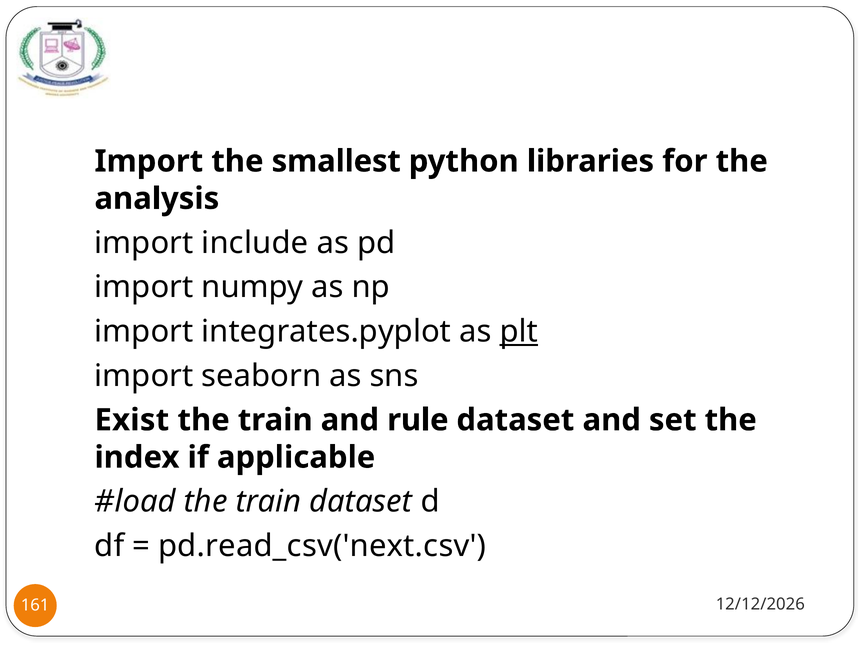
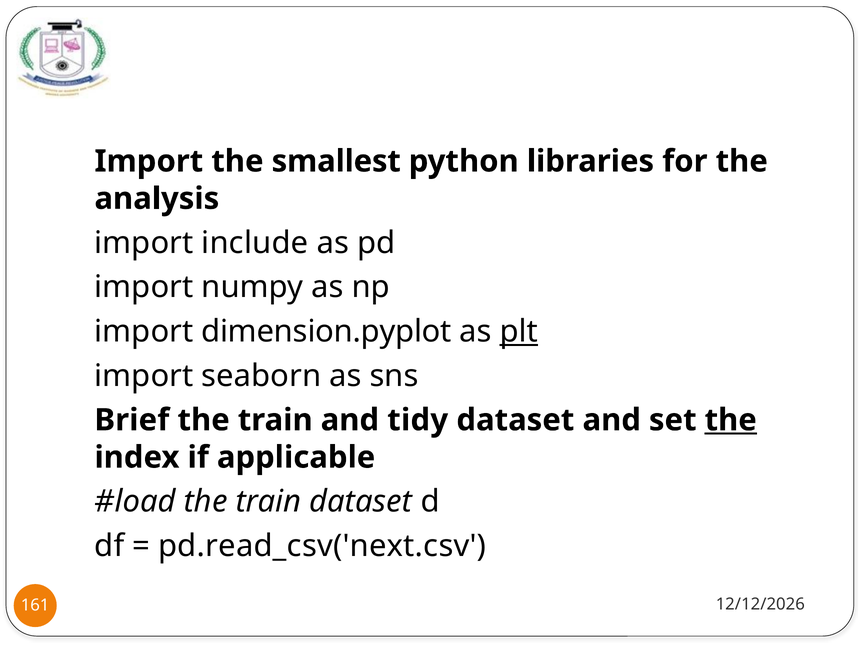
integrates.pyplot: integrates.pyplot -> dimension.pyplot
Exist: Exist -> Brief
rule: rule -> tidy
the at (731, 420) underline: none -> present
